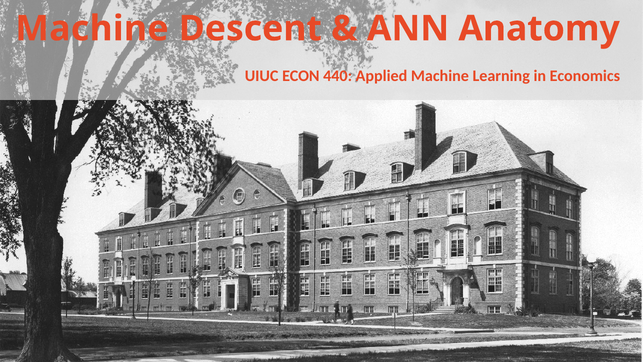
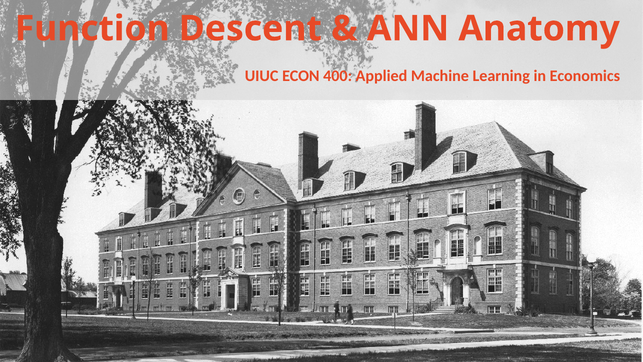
Machine at (92, 29): Machine -> Function
440: 440 -> 400
